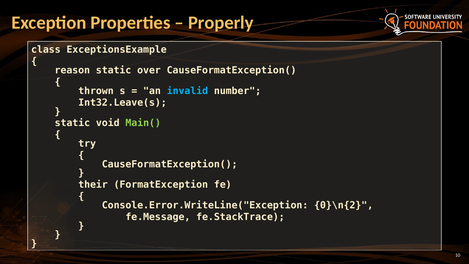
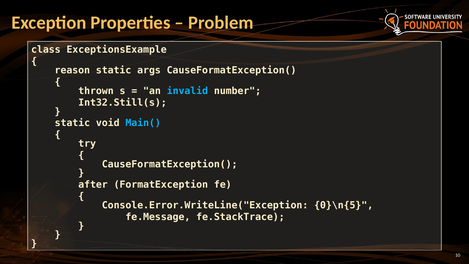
Properly: Properly -> Problem
over: over -> args
Int32.Leave(s: Int32.Leave(s -> Int32.Still(s
Main( colour: light green -> light blue
their: their -> after
0}\n{2: 0}\n{2 -> 0}\n{5
